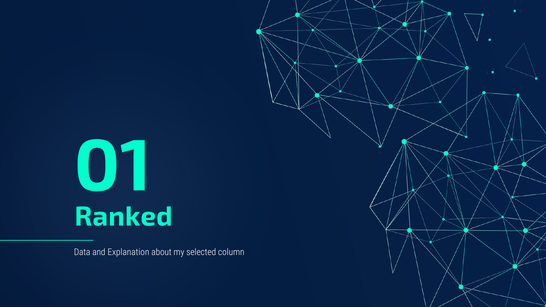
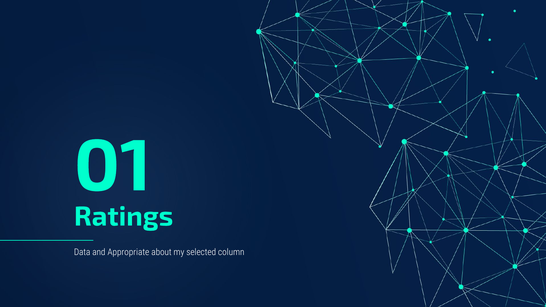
Ranked: Ranked -> Ratings
Explanation: Explanation -> Appropriate
